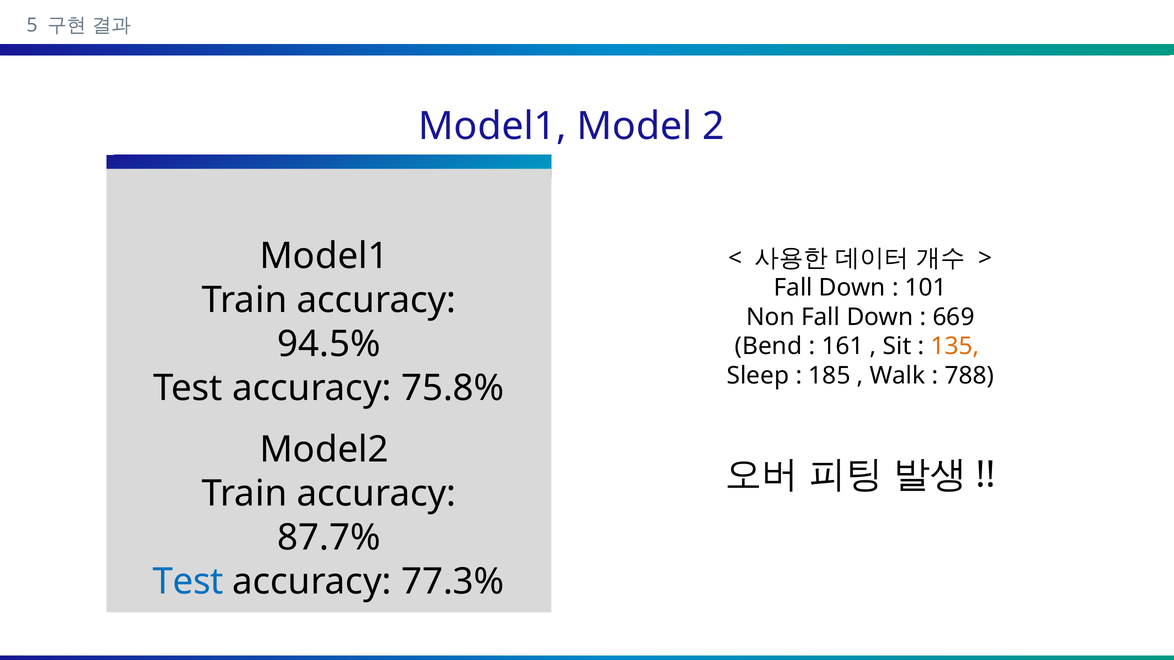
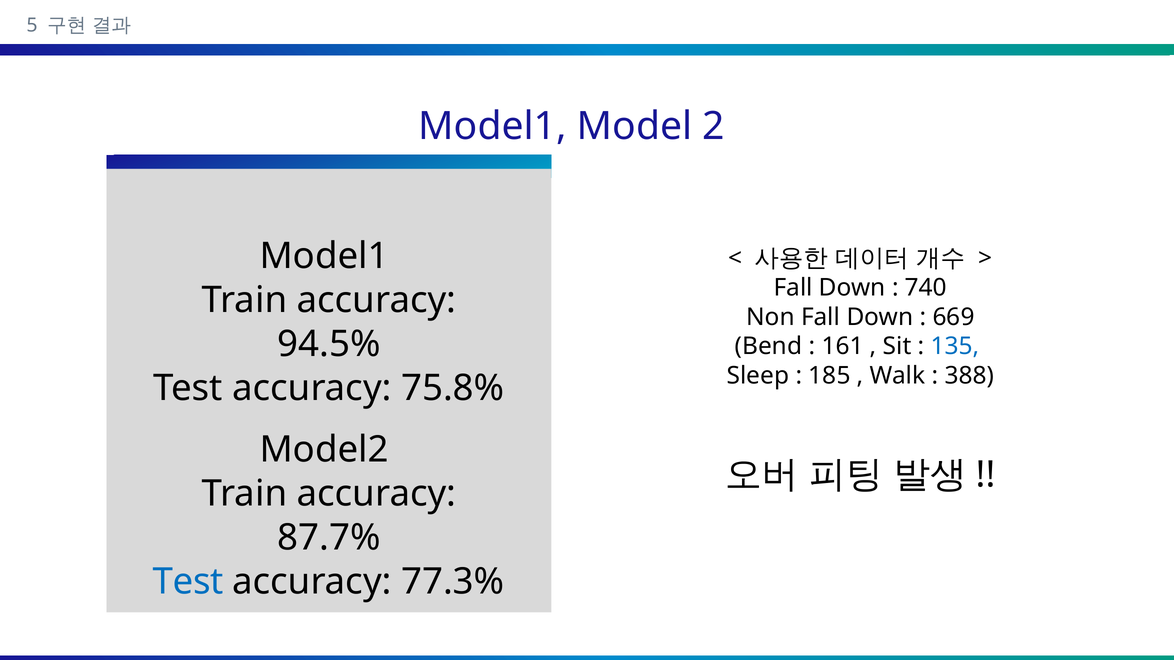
101: 101 -> 740
135 colour: orange -> blue
788: 788 -> 388
